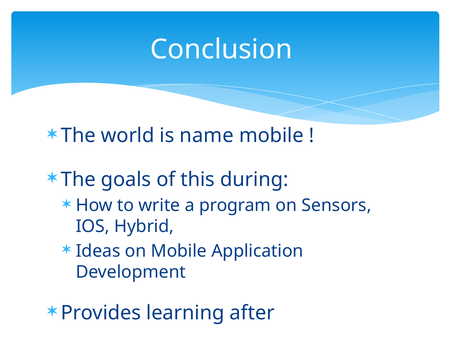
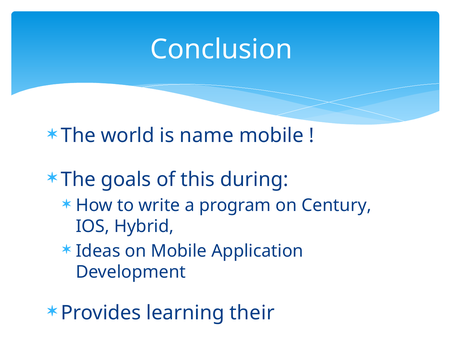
Sensors: Sensors -> Century
after: after -> their
